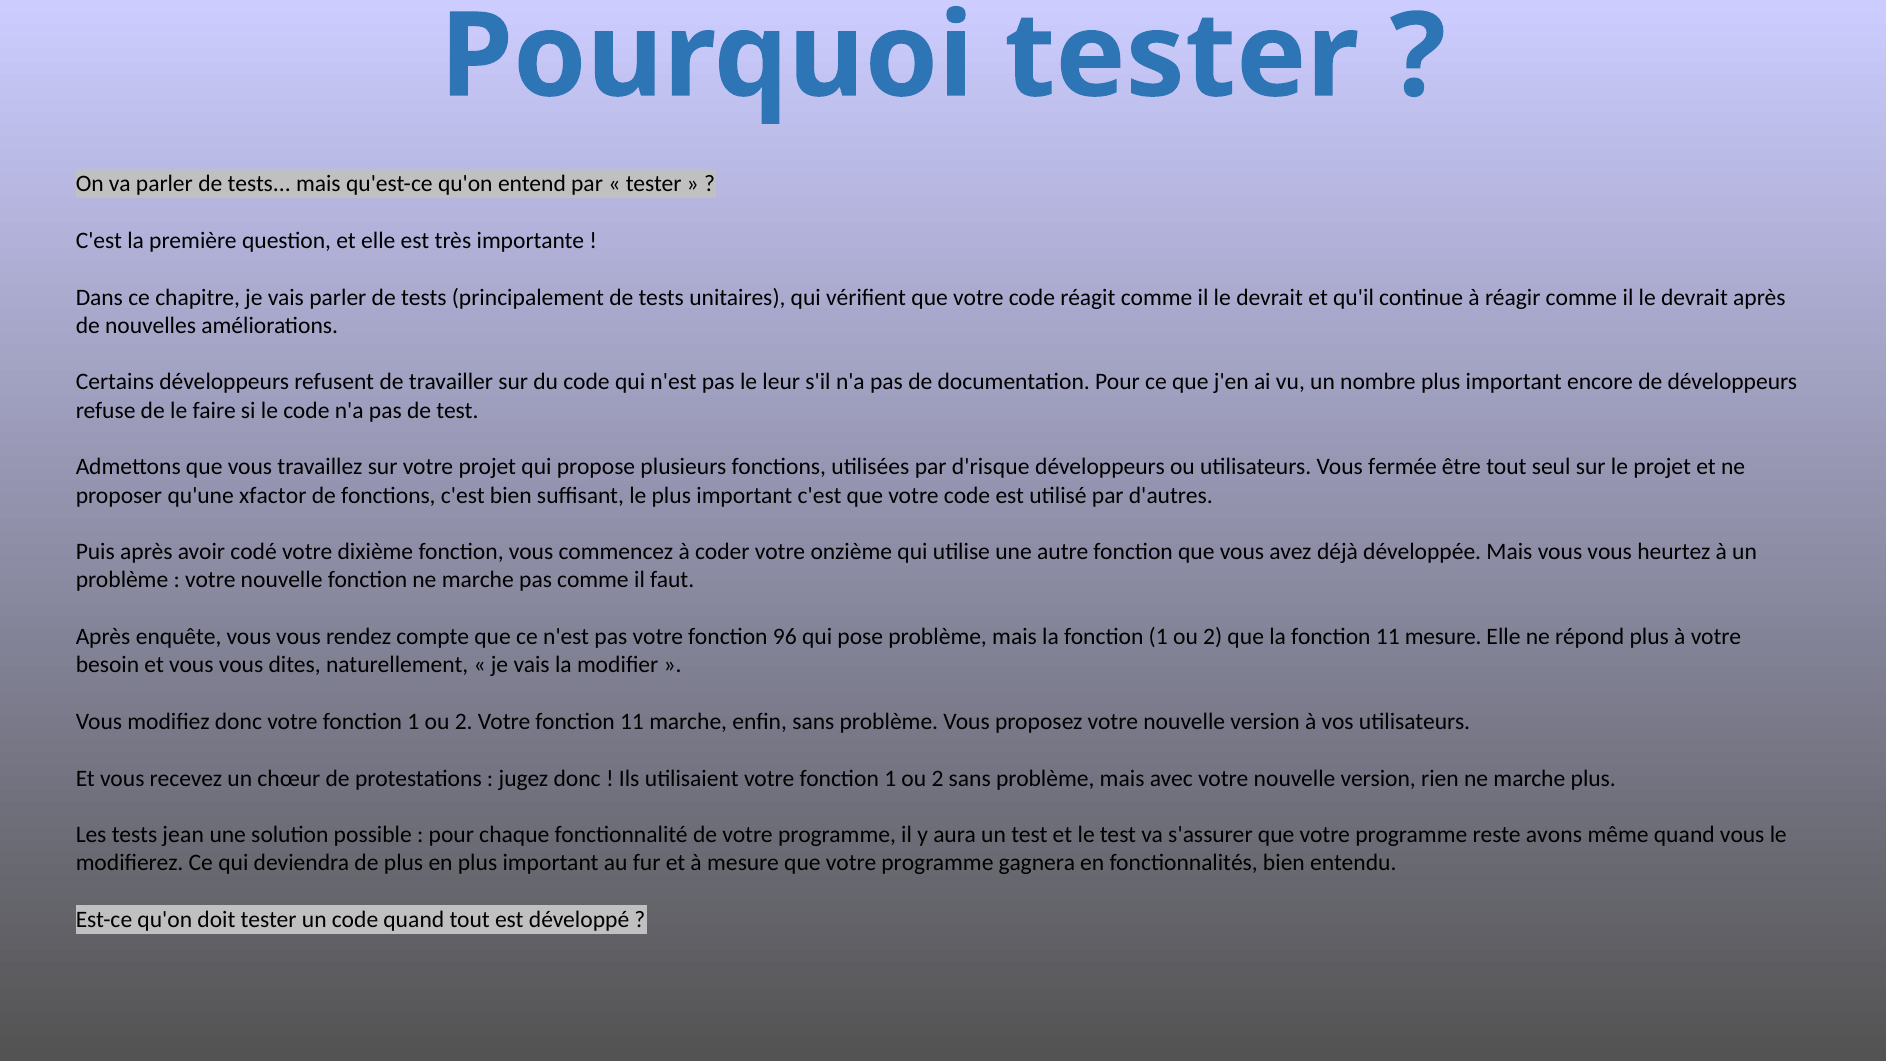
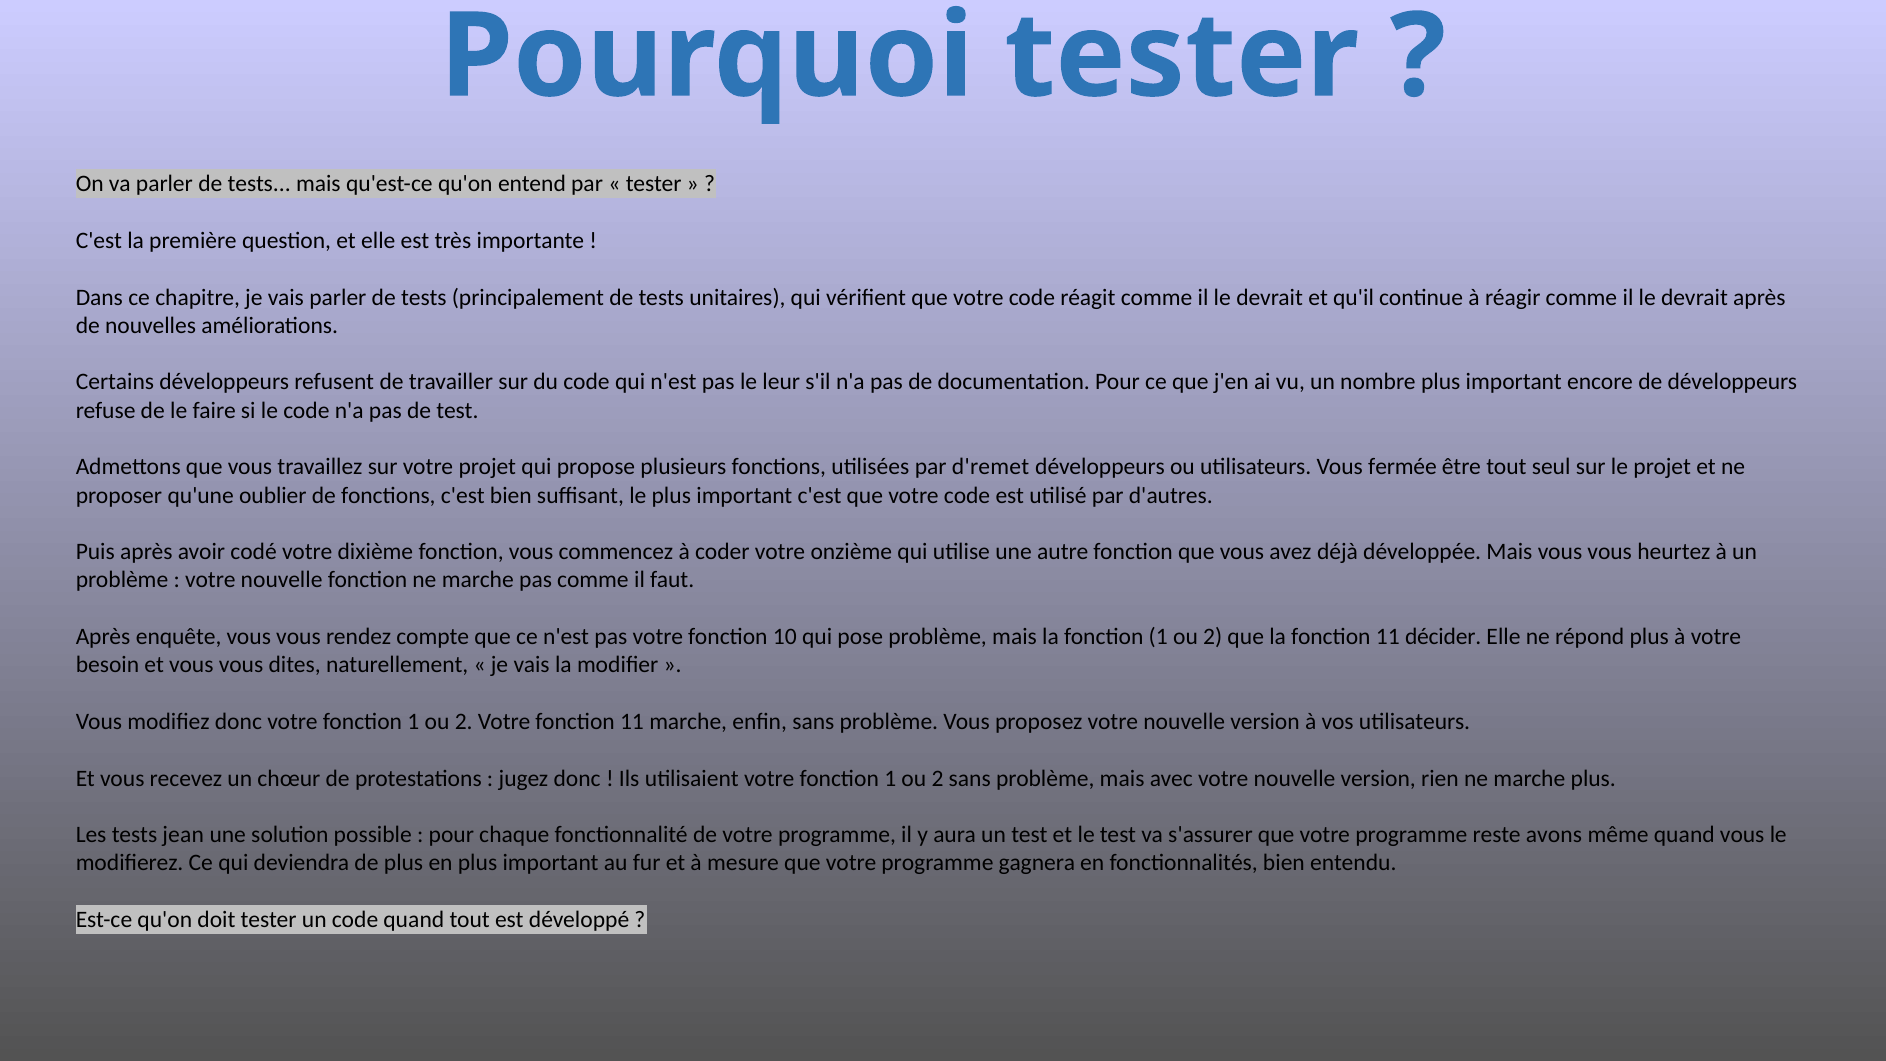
d'risque: d'risque -> d'remet
xfactor: xfactor -> oublier
96: 96 -> 10
11 mesure: mesure -> décider
